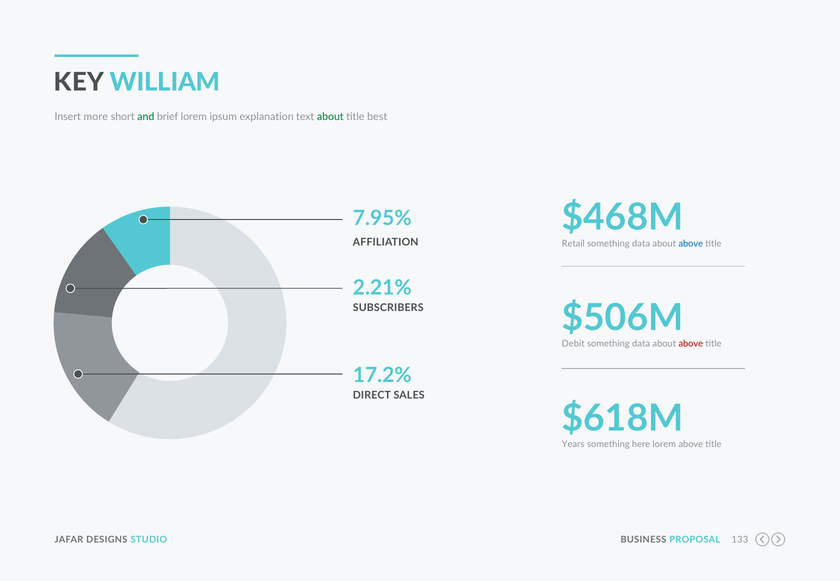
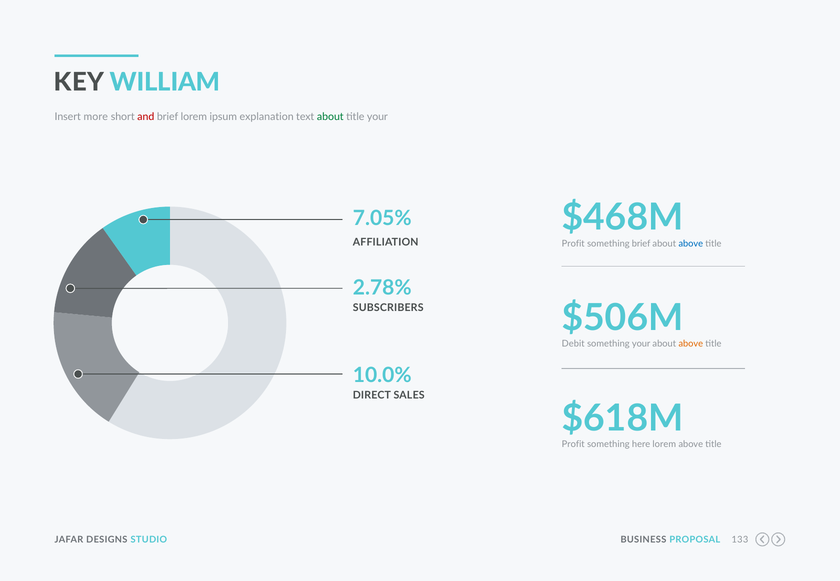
and colour: green -> red
title best: best -> your
7.95%: 7.95% -> 7.05%
Retail at (573, 244): Retail -> Profit
data at (641, 244): data -> brief
2.21%: 2.21% -> 2.78%
data at (641, 344): data -> your
above at (691, 344) colour: red -> orange
17.2%: 17.2% -> 10.0%
Years at (573, 445): Years -> Profit
